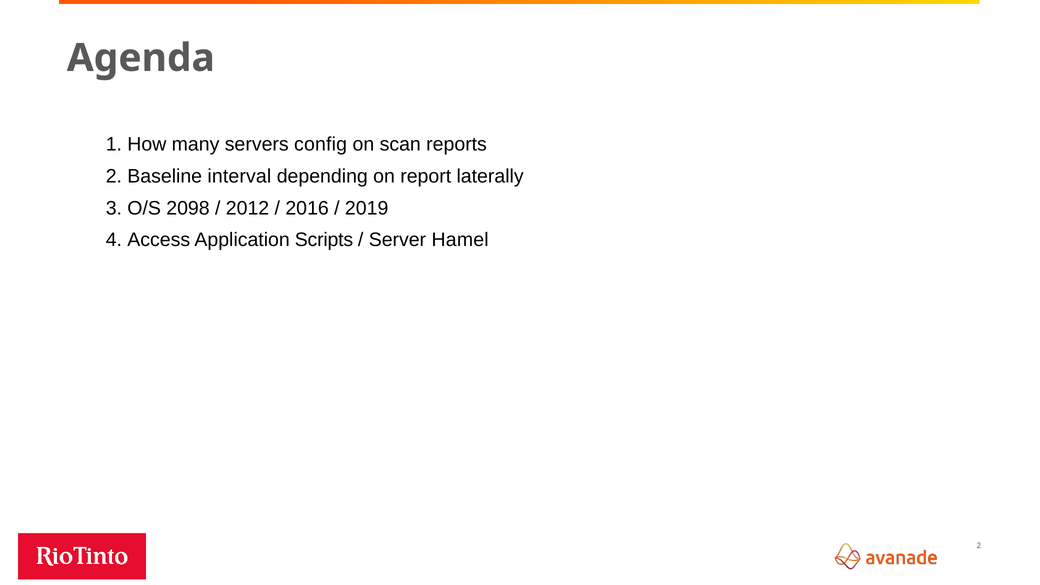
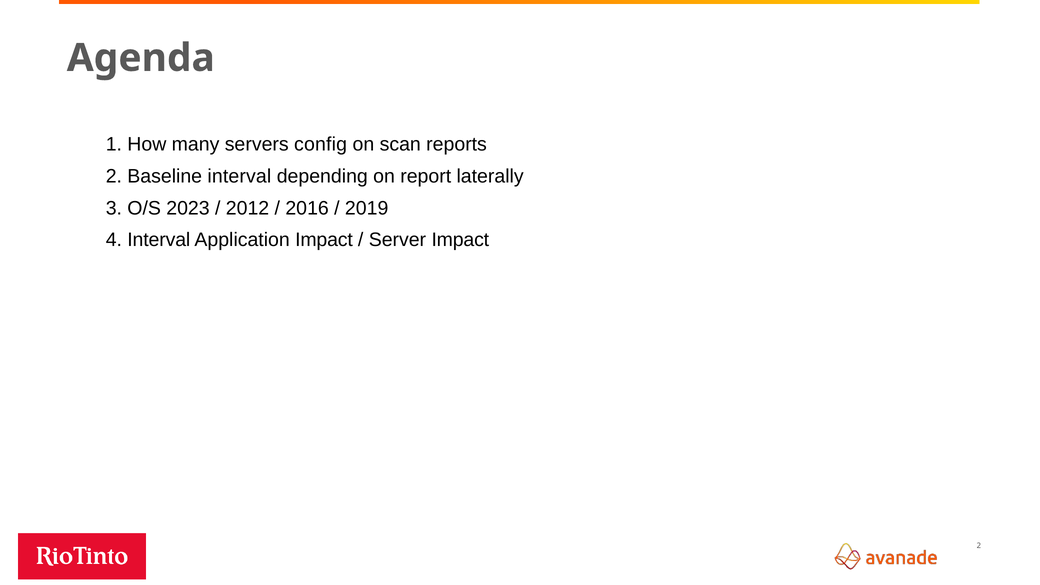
2098: 2098 -> 2023
4 Access: Access -> Interval
Application Scripts: Scripts -> Impact
Server Hamel: Hamel -> Impact
